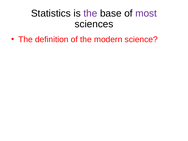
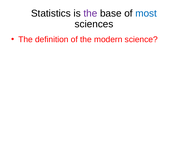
most colour: purple -> blue
